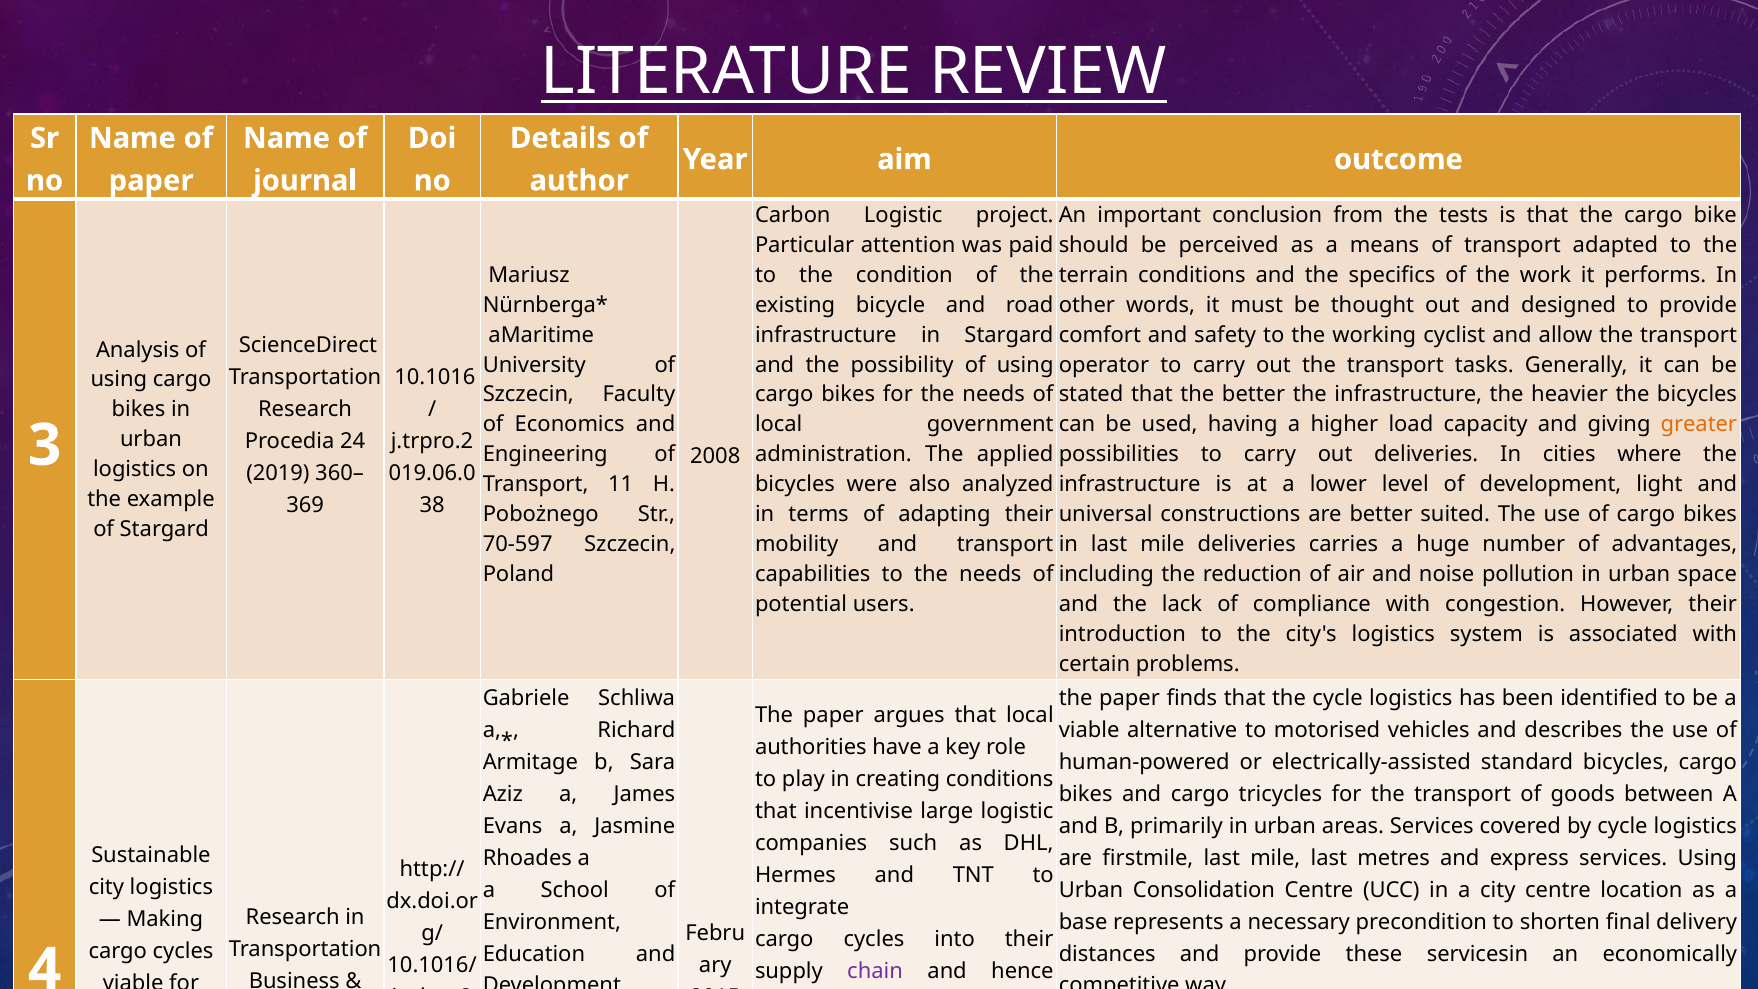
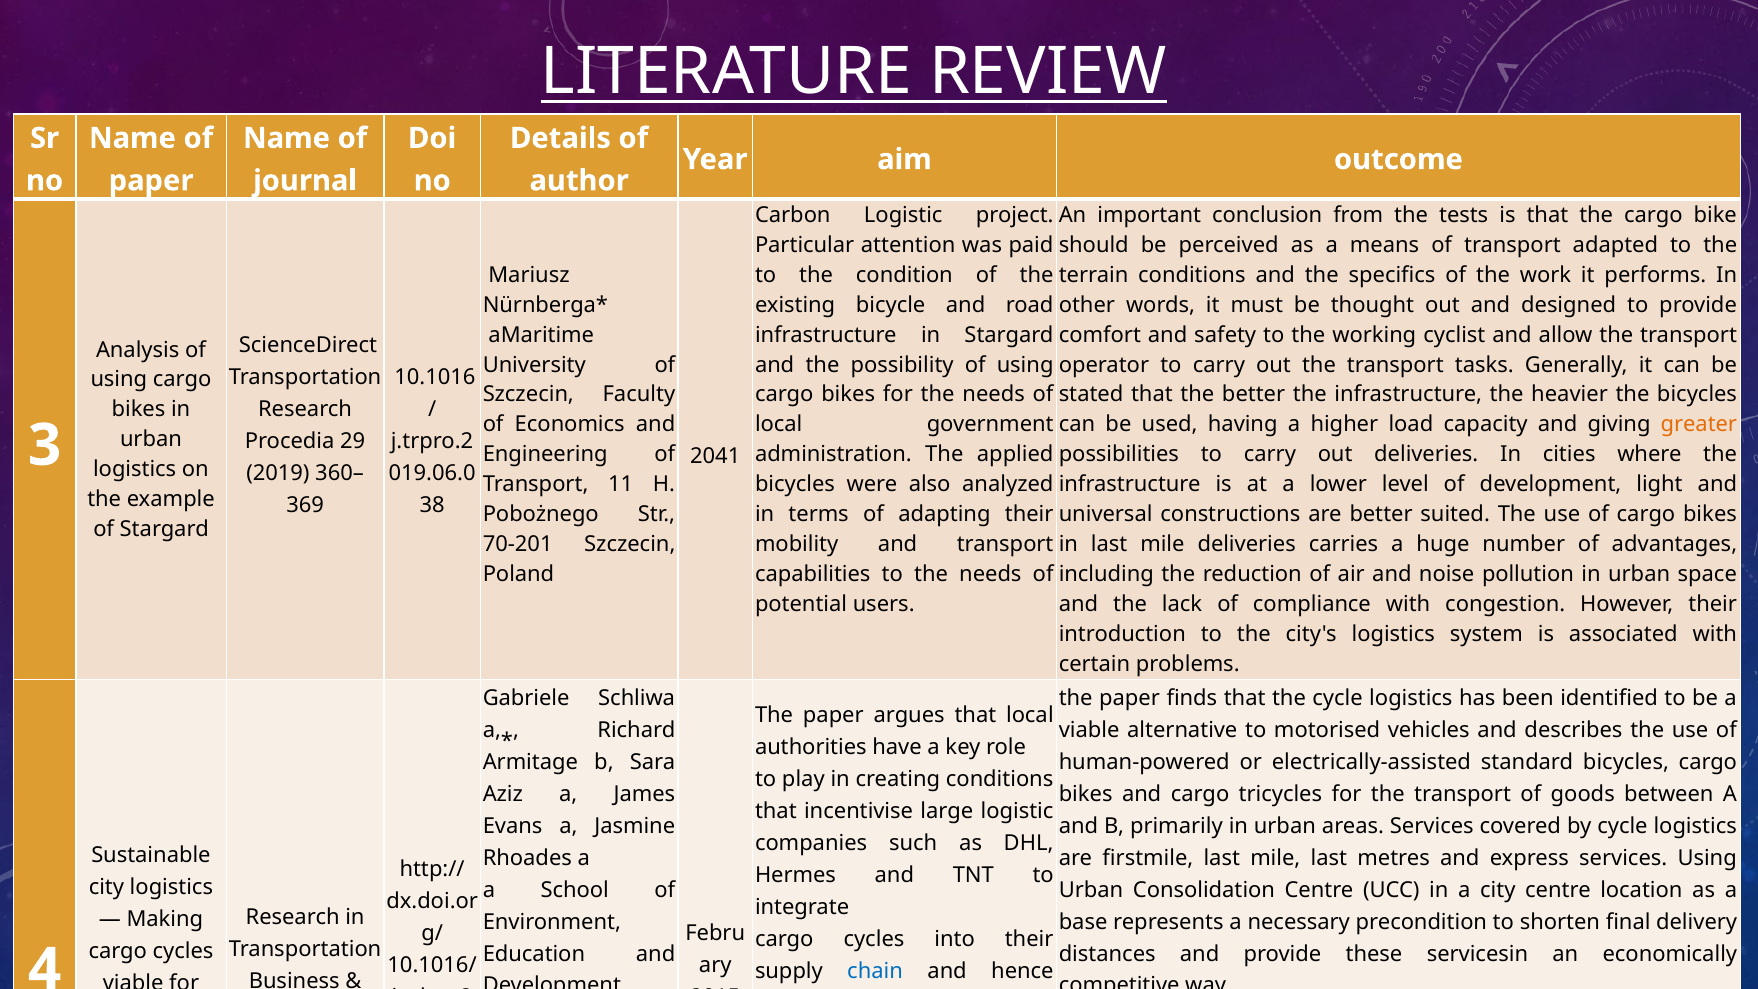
24: 24 -> 29
2008: 2008 -> 2041
70-597: 70-597 -> 70-201
chain colour: purple -> blue
